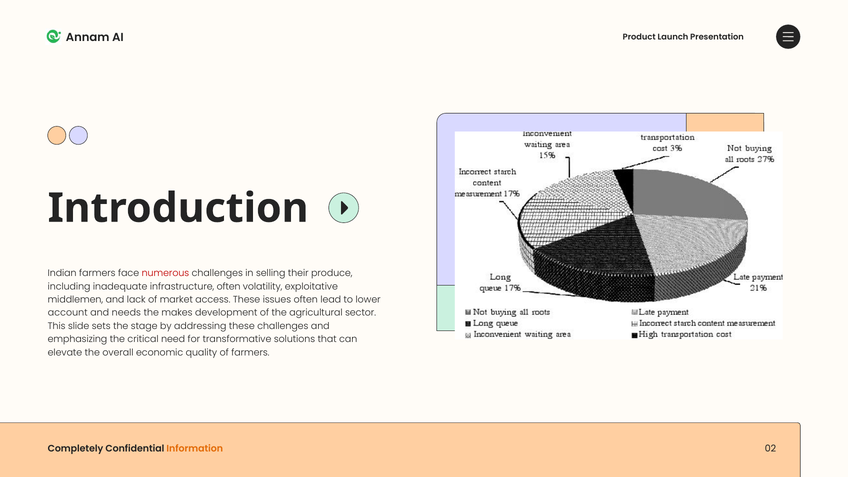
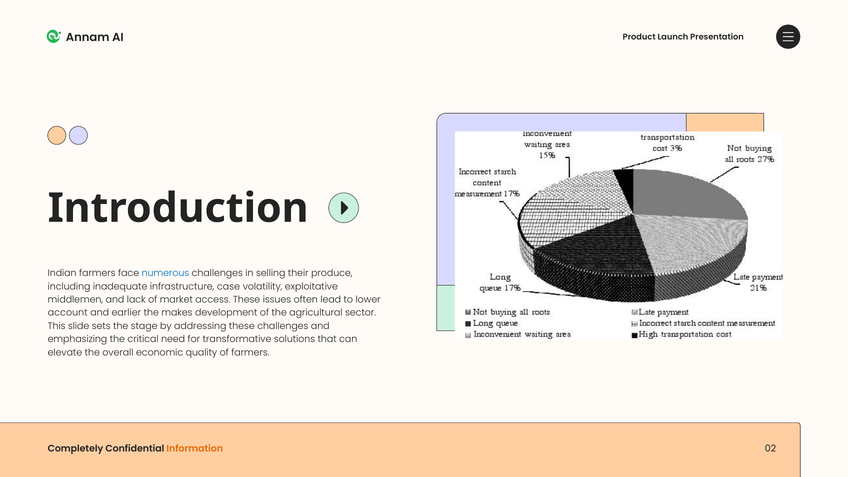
numerous colour: red -> blue
infrastructure often: often -> case
needs: needs -> earlier
